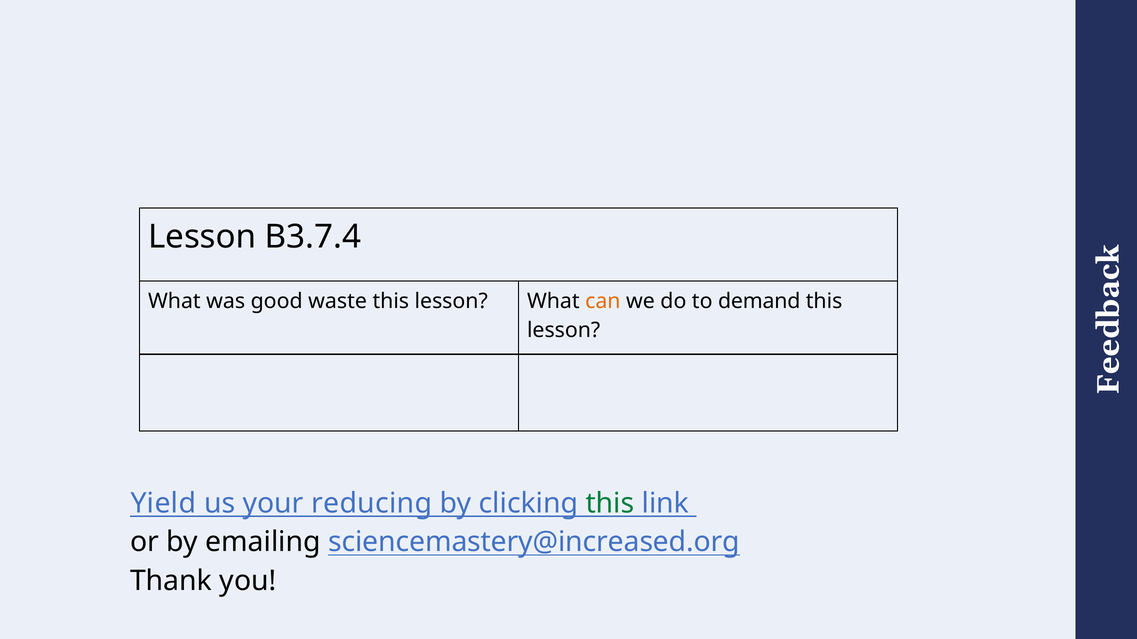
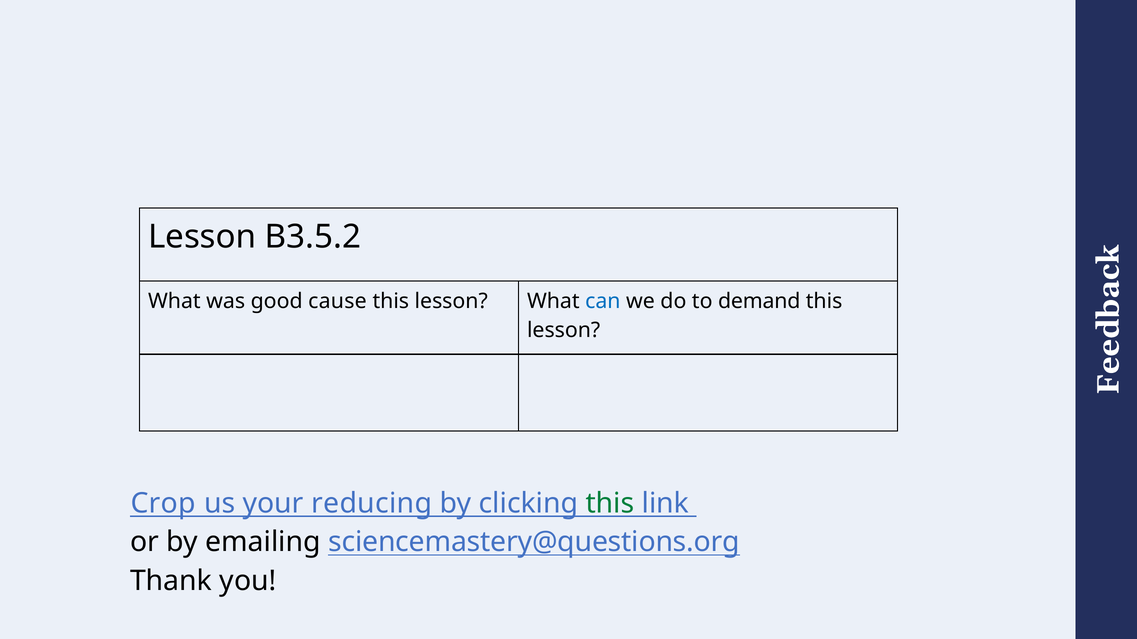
B3.7.4: B3.7.4 -> B3.5.2
waste: waste -> cause
can colour: orange -> blue
Yield: Yield -> Crop
sciencemastery@increased.org: sciencemastery@increased.org -> sciencemastery@questions.org
